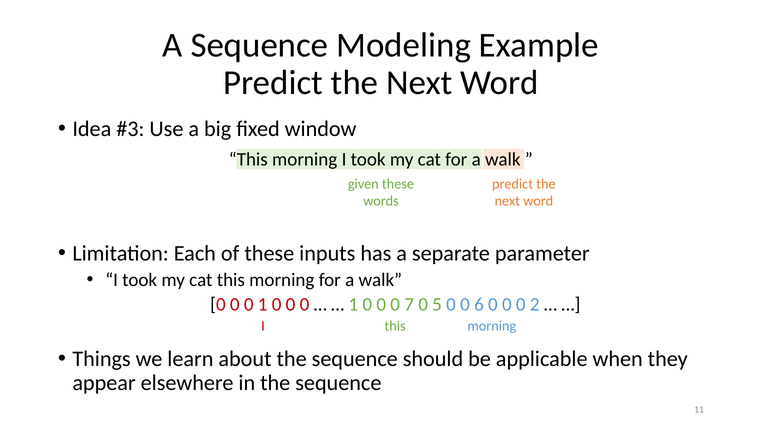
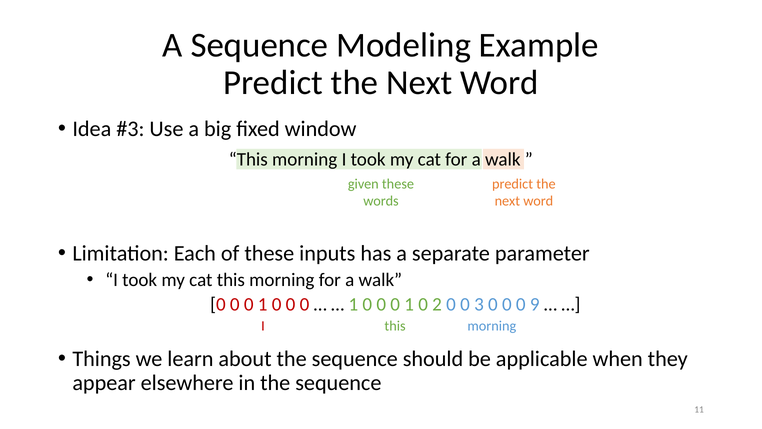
7 at (409, 304): 7 -> 1
5: 5 -> 2
6: 6 -> 3
2: 2 -> 9
